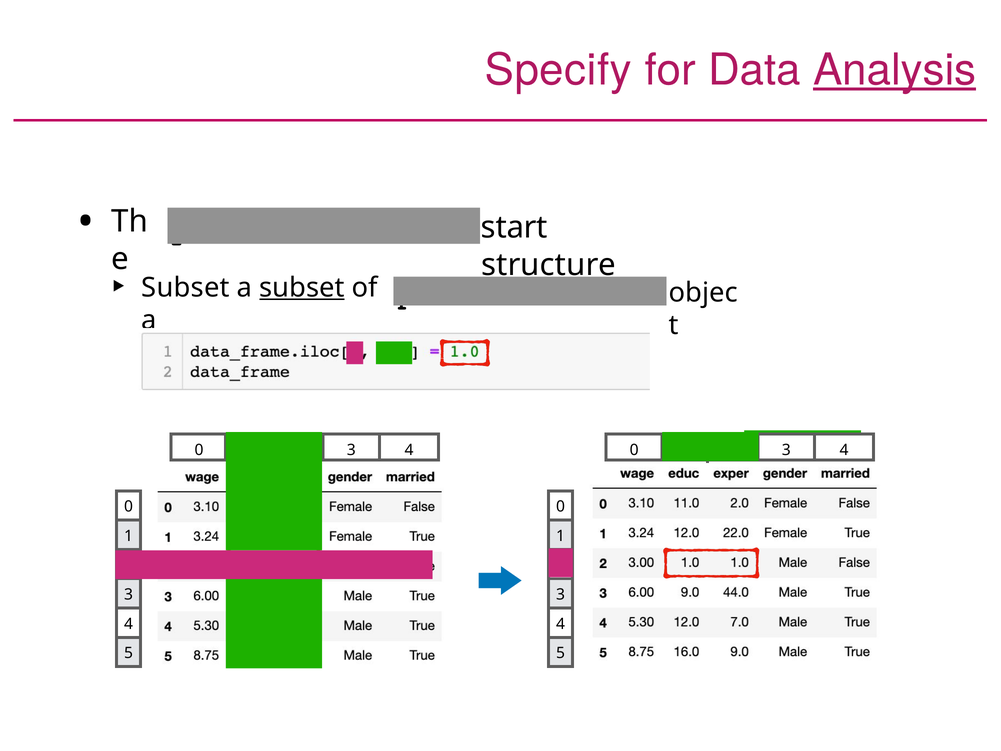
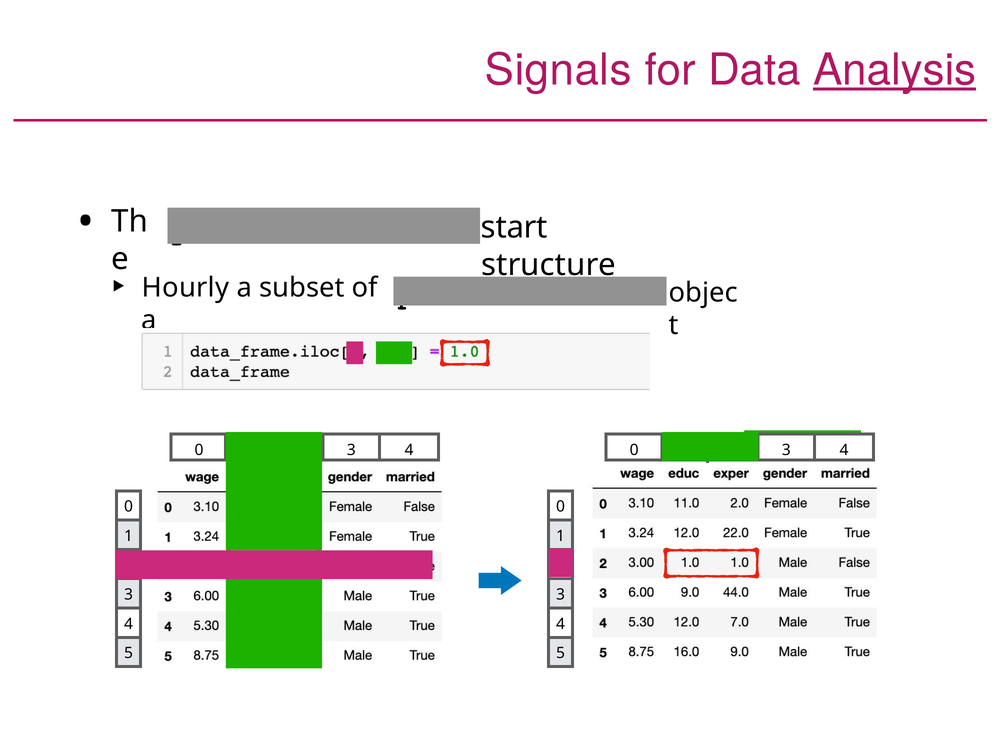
Specify: Specify -> Signals
Subset at (185, 287): Subset -> Hourly
subset at (302, 287) underline: present -> none
